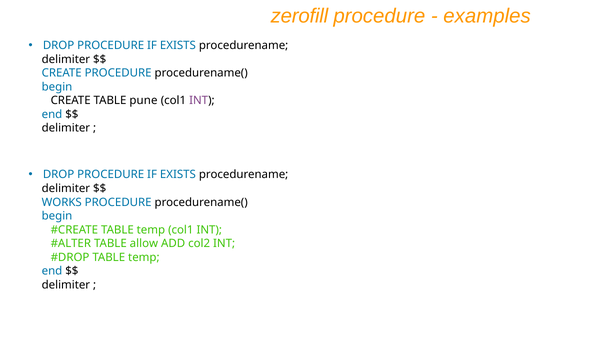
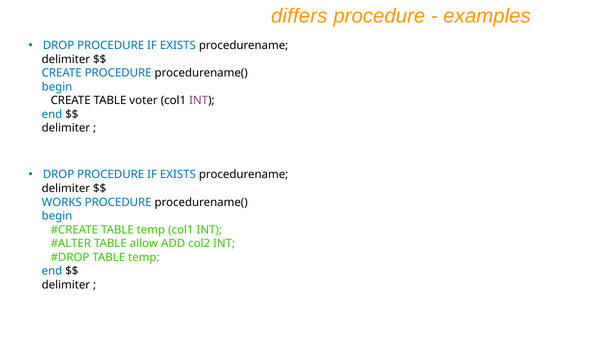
zerofill: zerofill -> differs
pune: pune -> voter
